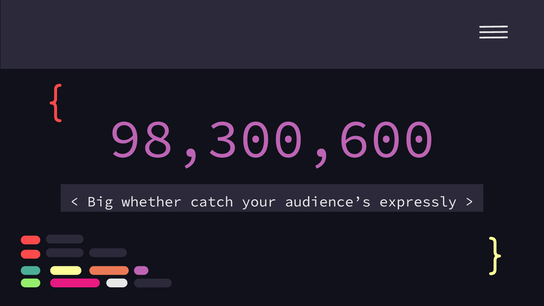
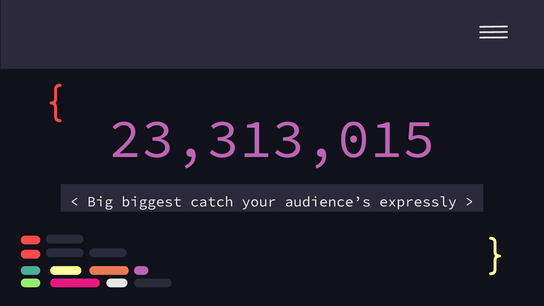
98,300,600: 98,300,600 -> 23,313,015
whether: whether -> biggest
